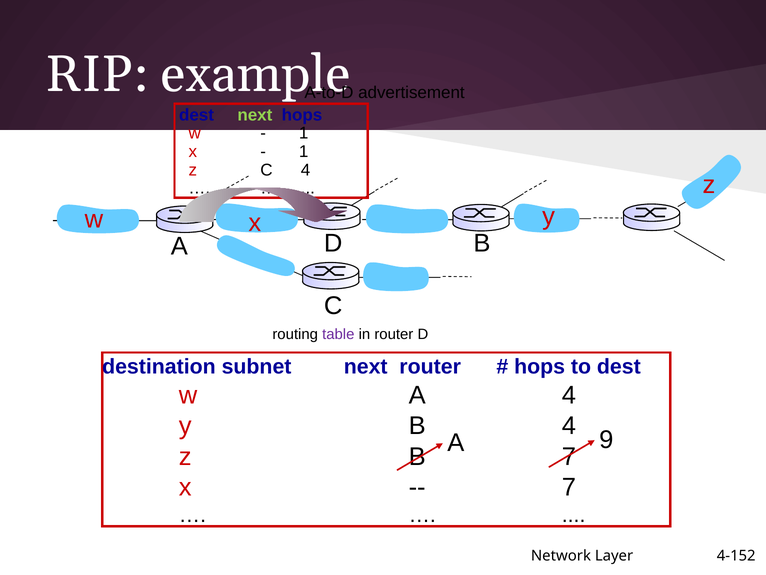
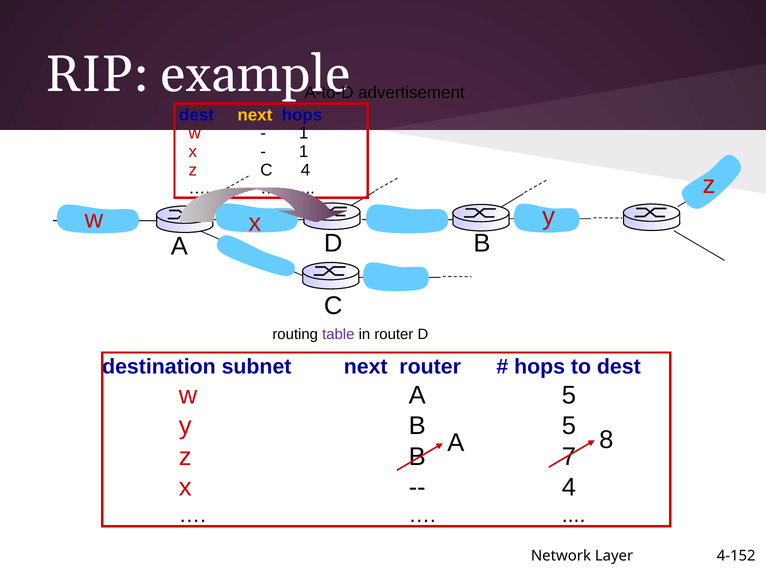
next at (255, 115) colour: light green -> yellow
A 4: 4 -> 5
B 4: 4 -> 5
9: 9 -> 8
7 at (569, 487): 7 -> 4
